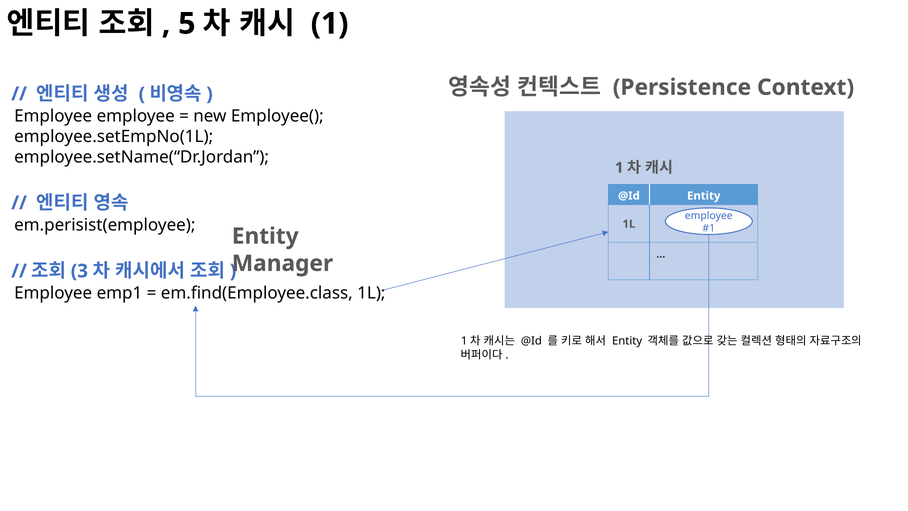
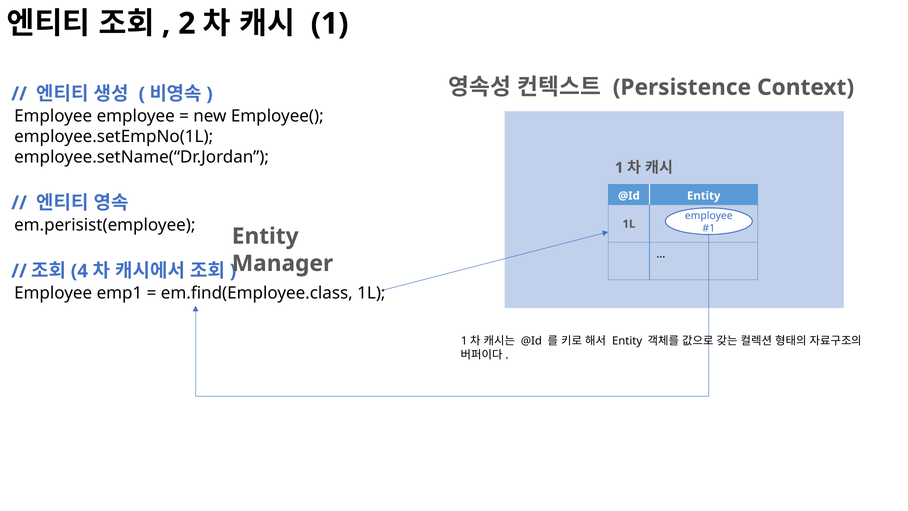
5: 5 -> 2
3: 3 -> 4
